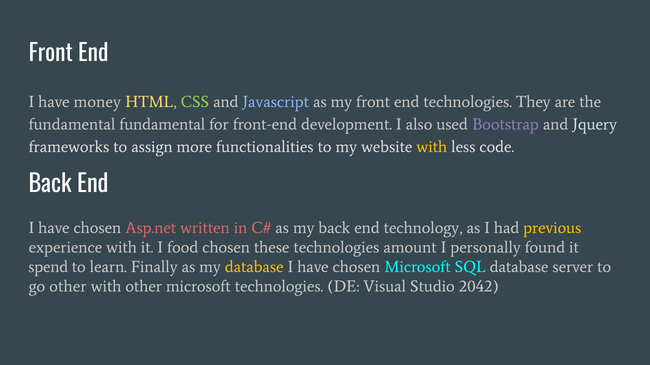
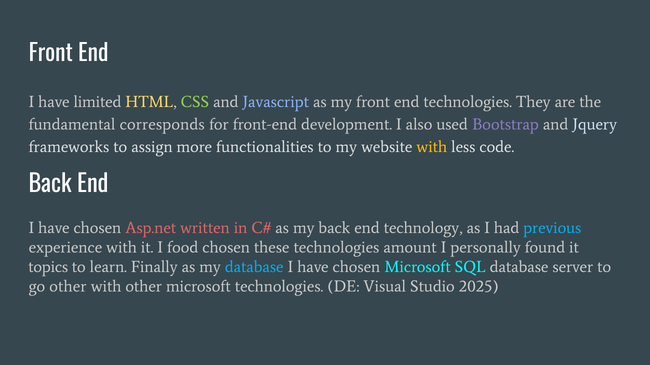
money: money -> limited
fundamental fundamental: fundamental -> corresponds
previous colour: yellow -> light blue
spend: spend -> topics
database at (254, 267) colour: yellow -> light blue
2042: 2042 -> 2025
